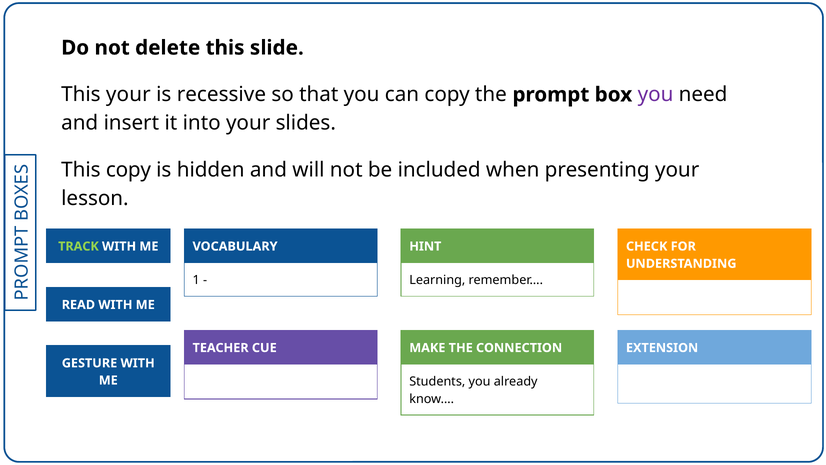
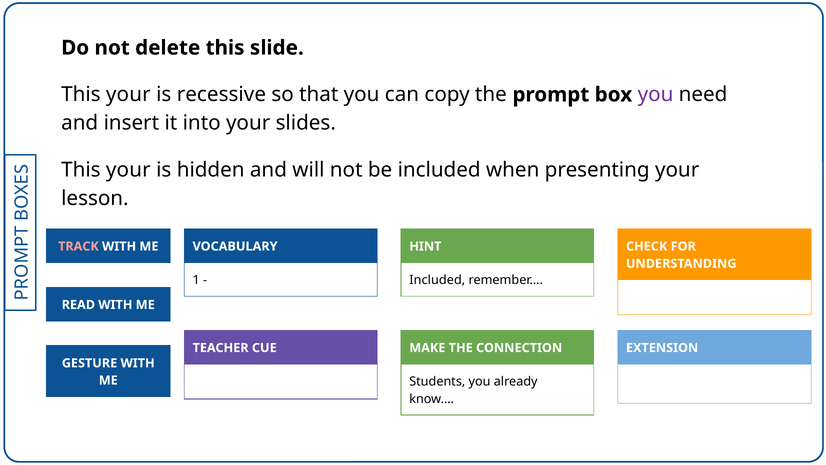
copy at (128, 170): copy -> your
TRACK colour: light green -> pink
Learning at (437, 280): Learning -> Included
